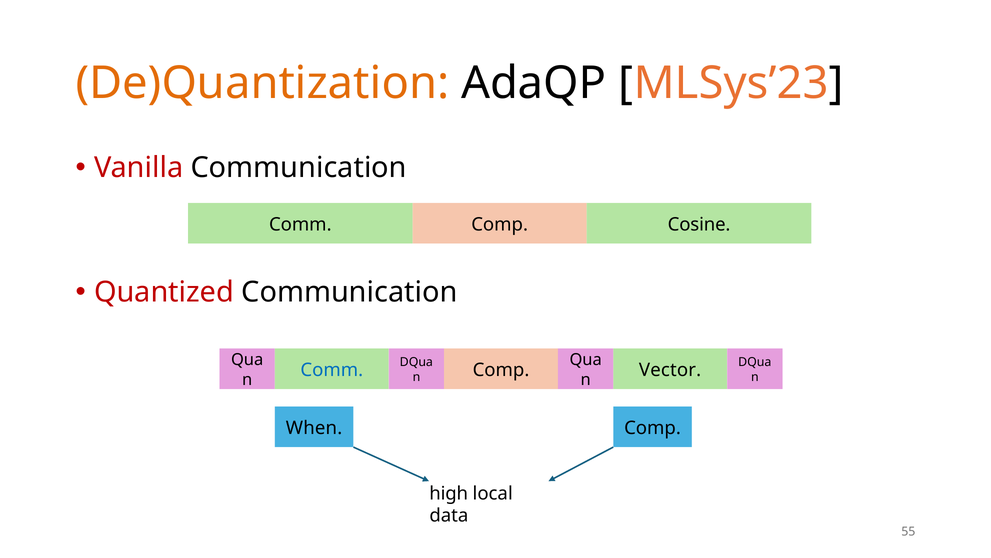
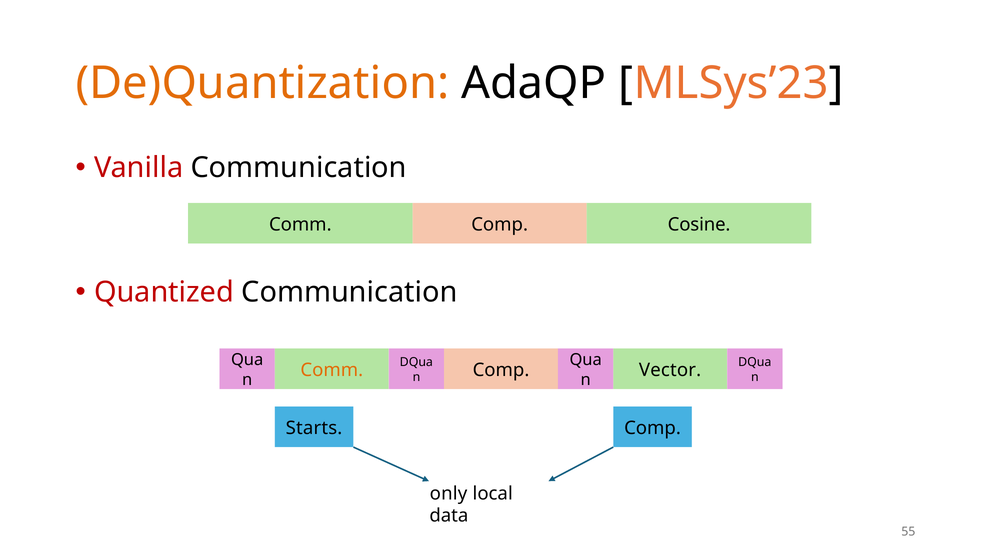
Comm at (332, 370) colour: blue -> orange
When: When -> Starts
high: high -> only
